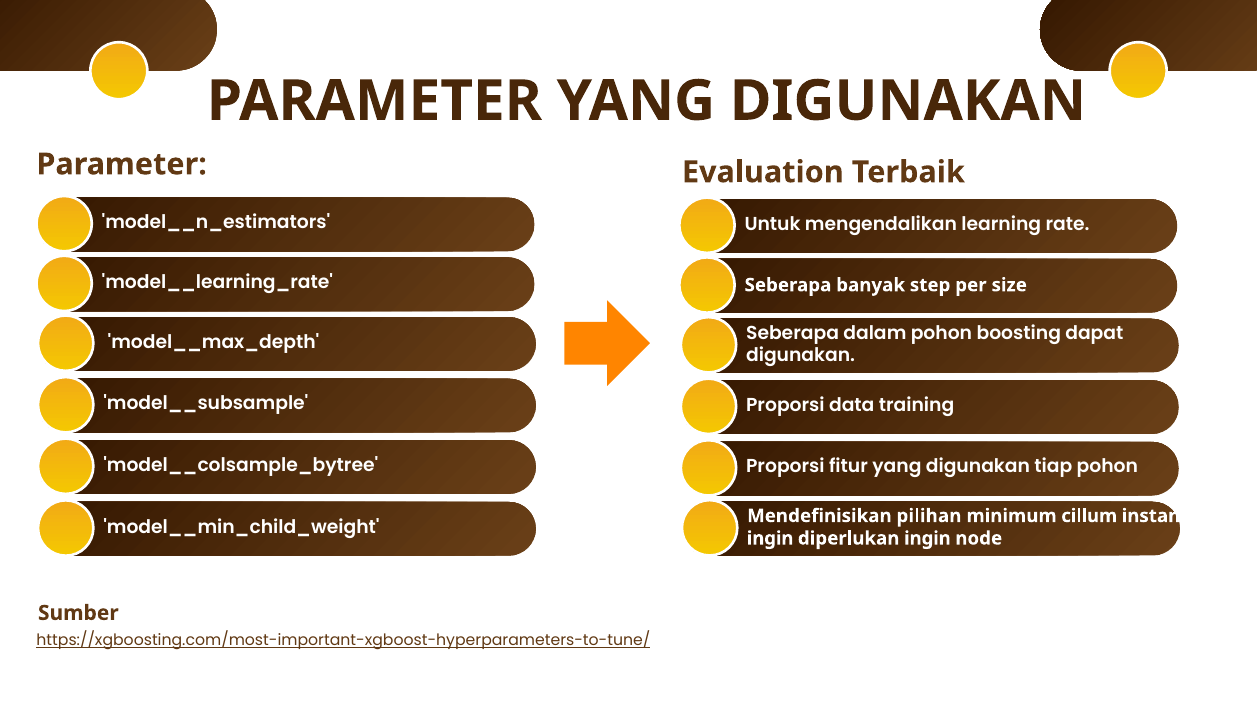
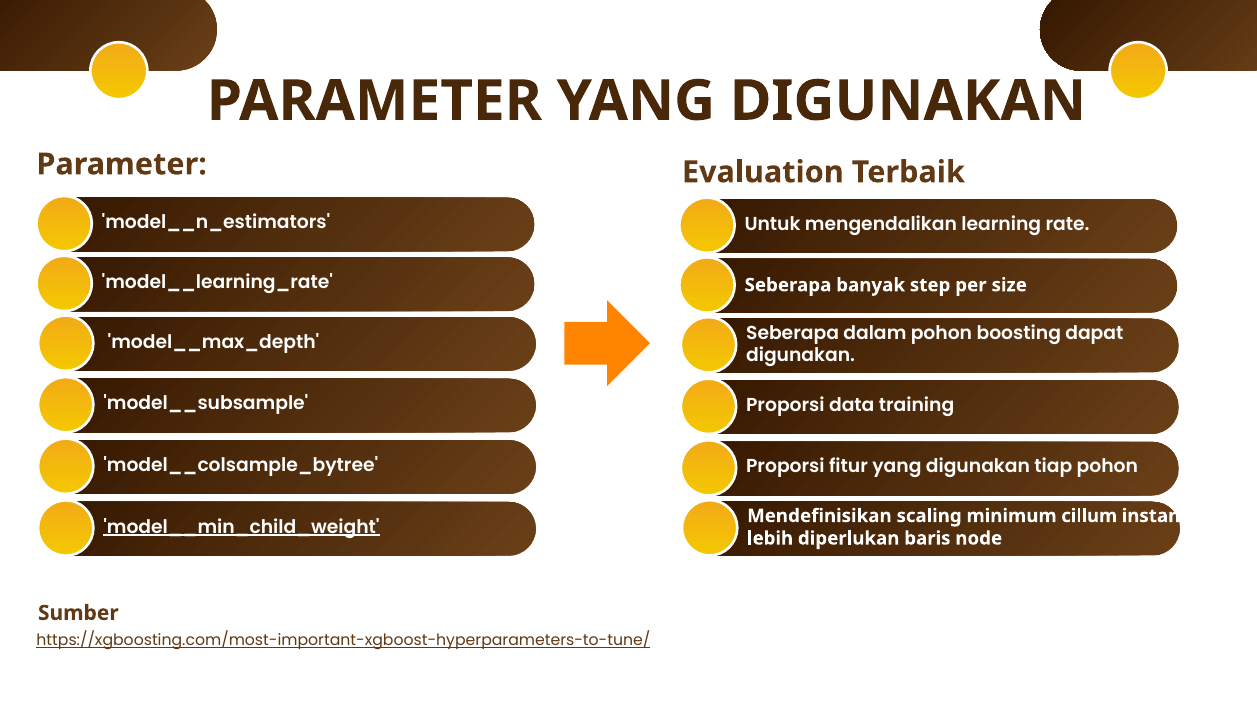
pilihan: pilihan -> scaling
model__min_child_weight underline: none -> present
ingin at (770, 538): ingin -> lebih
diperlukan ingin: ingin -> baris
